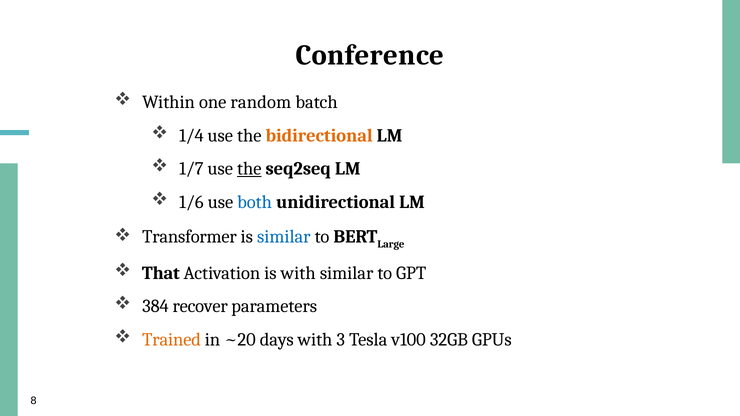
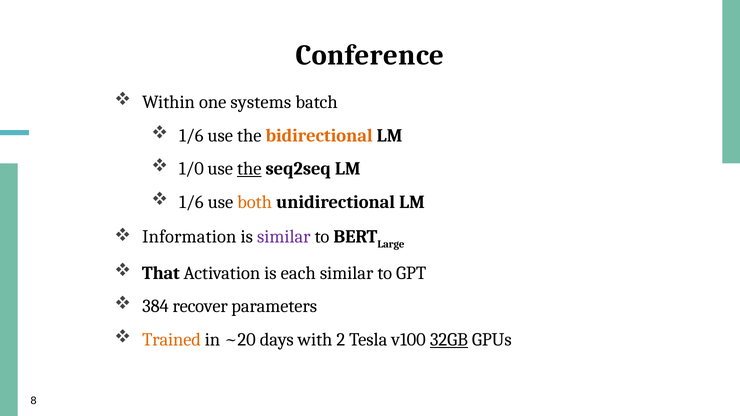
random: random -> systems
1/4 at (191, 136): 1/4 -> 1/6
1/7: 1/7 -> 1/0
both colour: blue -> orange
Transformer: Transformer -> Information
similar at (284, 237) colour: blue -> purple
is with: with -> each
3: 3 -> 2
32GB underline: none -> present
